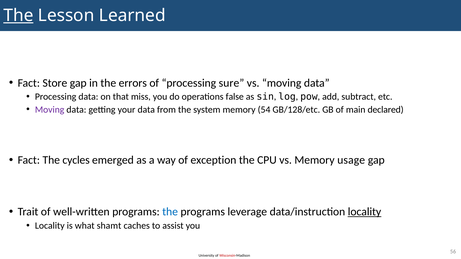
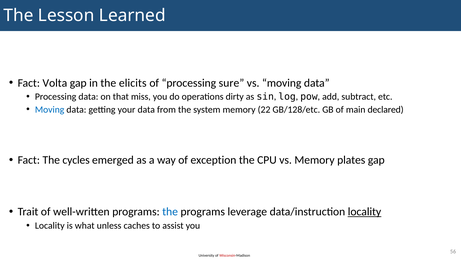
The at (18, 15) underline: present -> none
Store: Store -> Volta
errors: errors -> elicits
false: false -> dirty
Moving at (50, 110) colour: purple -> blue
54: 54 -> 22
usage: usage -> plates
shamt: shamt -> unless
